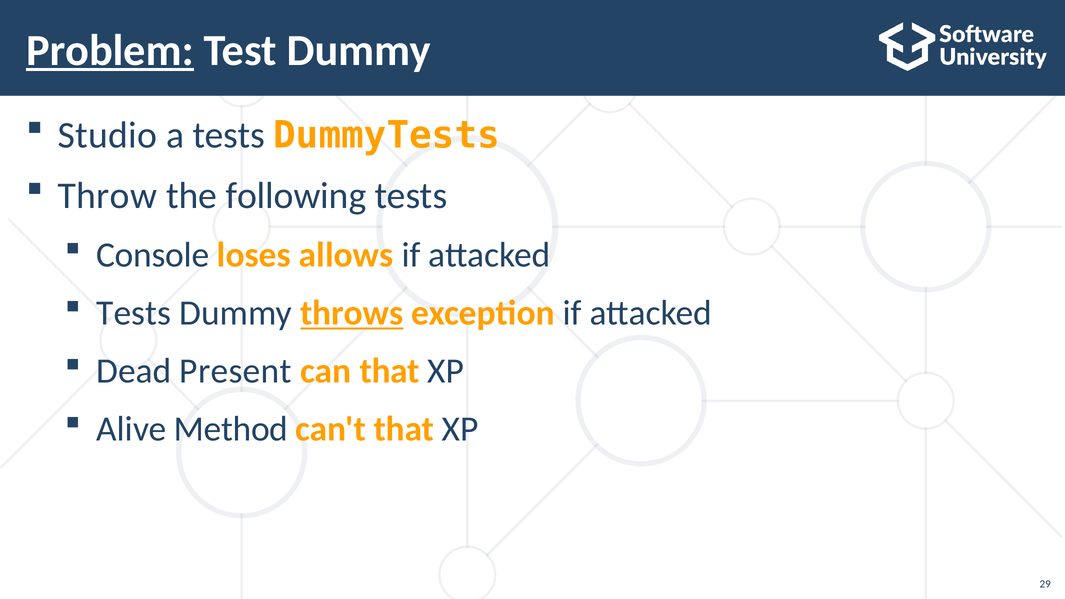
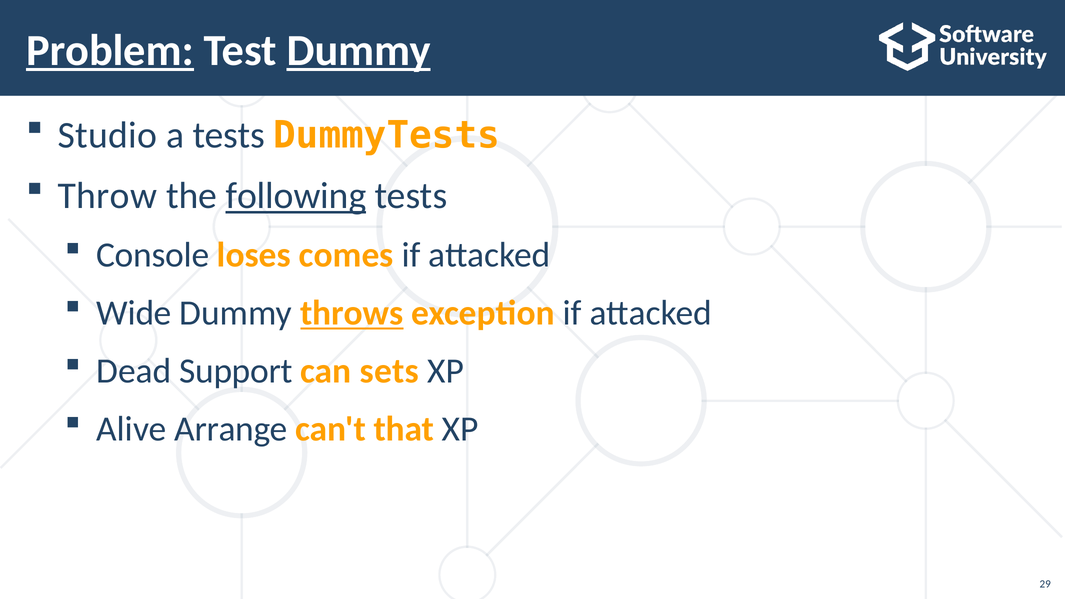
Dummy at (359, 50) underline: none -> present
following underline: none -> present
allows: allows -> comes
Tests at (134, 313): Tests -> Wide
Present: Present -> Support
can that: that -> sets
Method: Method -> Arrange
